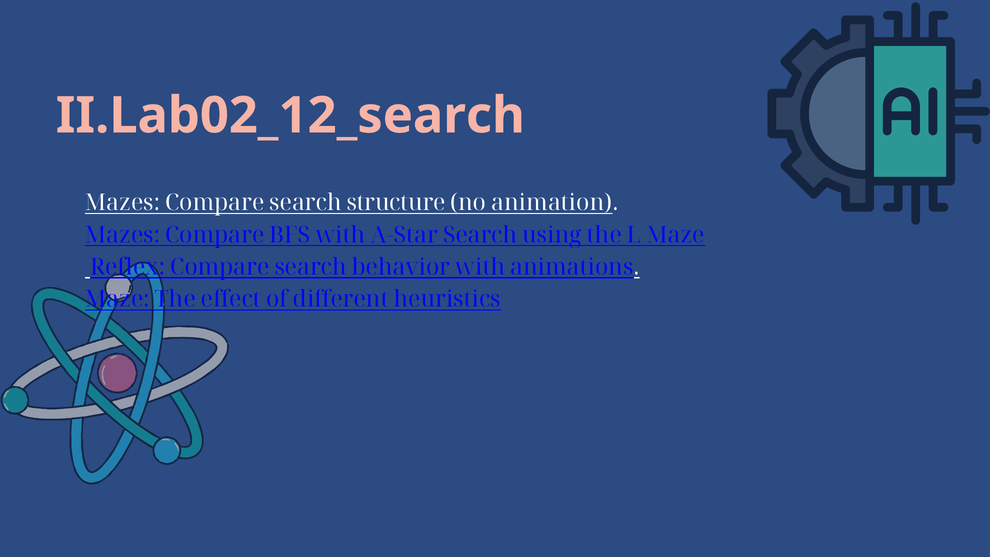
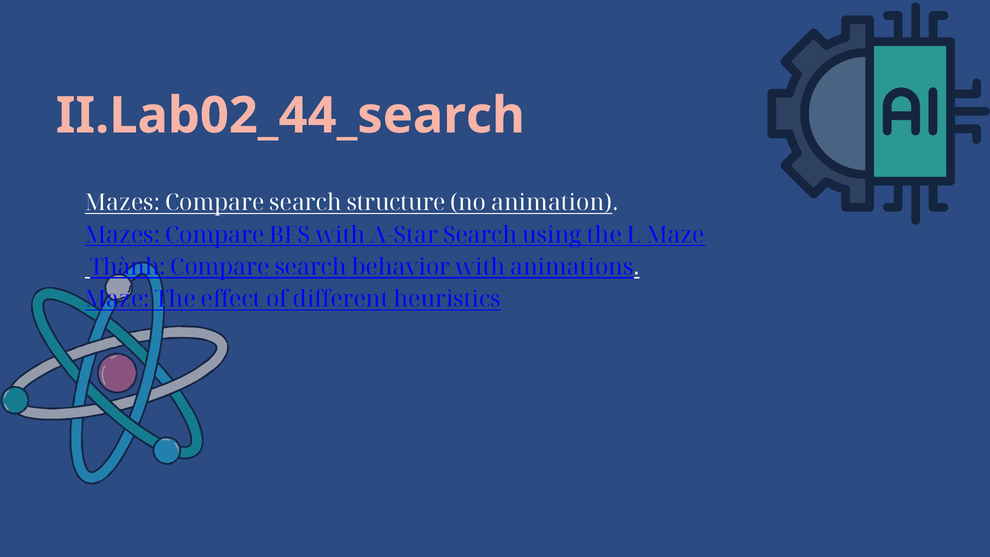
II.Lab02_12_search: II.Lab02_12_search -> II.Lab02_44_search
Reflex: Reflex -> Thành
